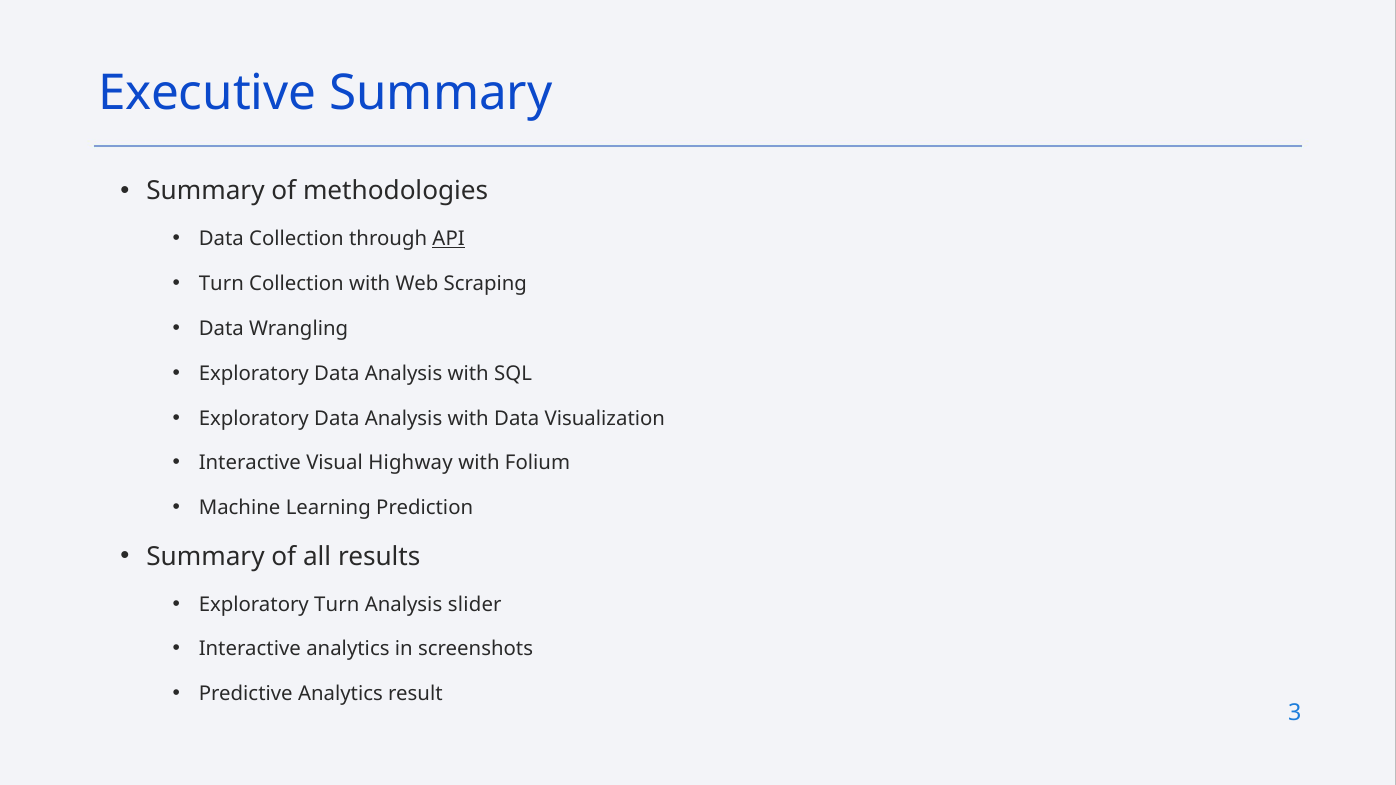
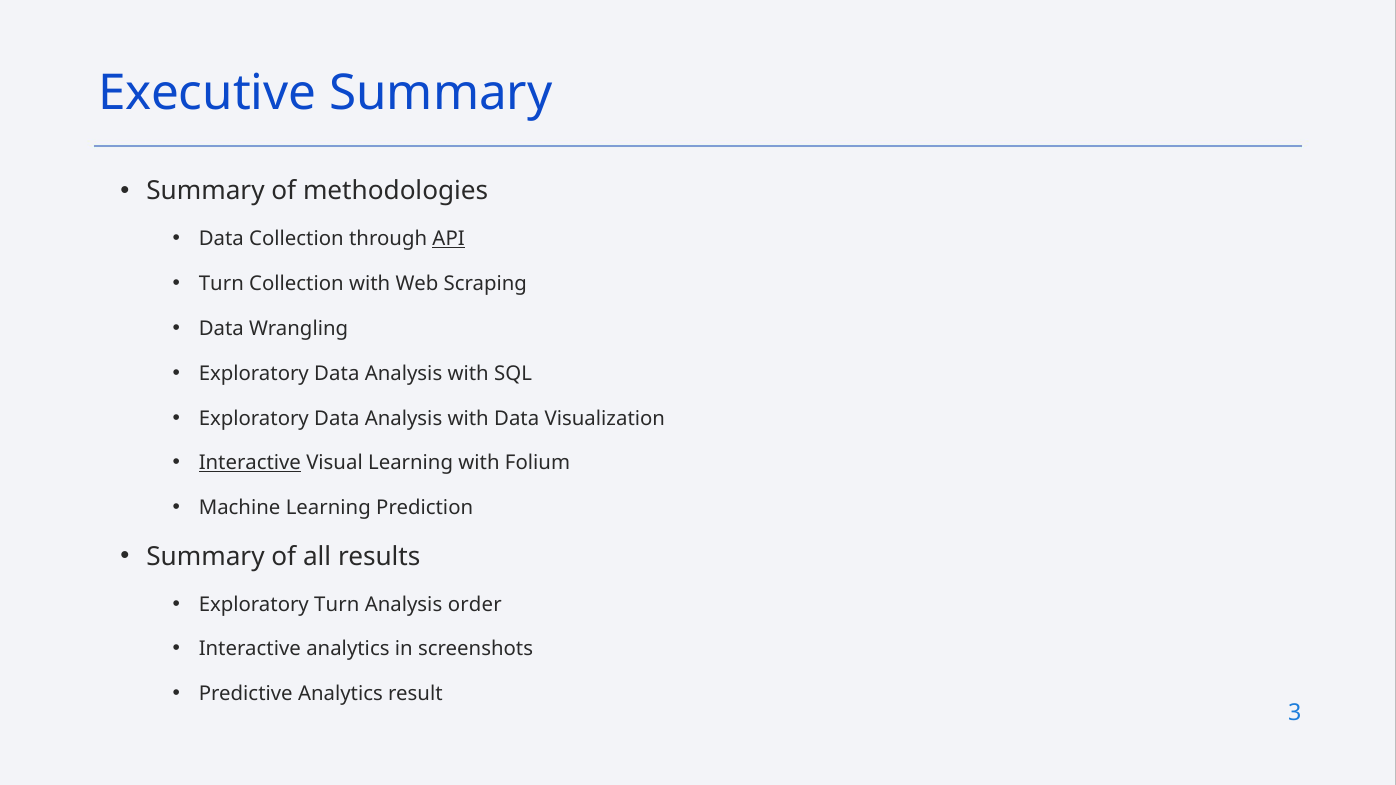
Interactive at (250, 463) underline: none -> present
Visual Highway: Highway -> Learning
slider: slider -> order
